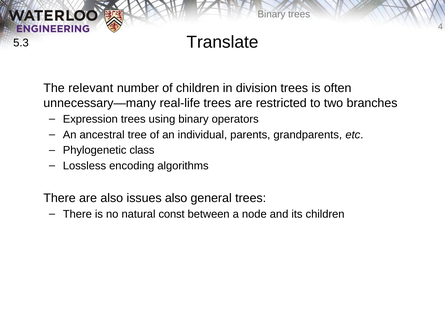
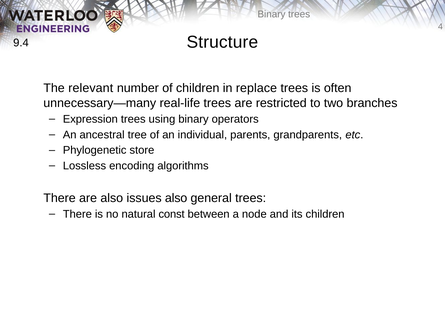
Translate: Translate -> Structure
5.3: 5.3 -> 9.4
division: division -> replace
class: class -> store
